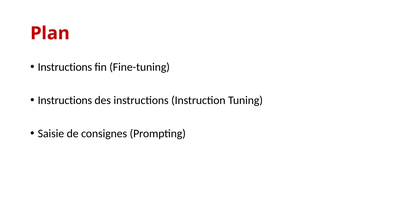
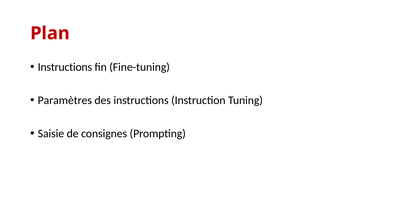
Instructions at (65, 100): Instructions -> Paramètres
